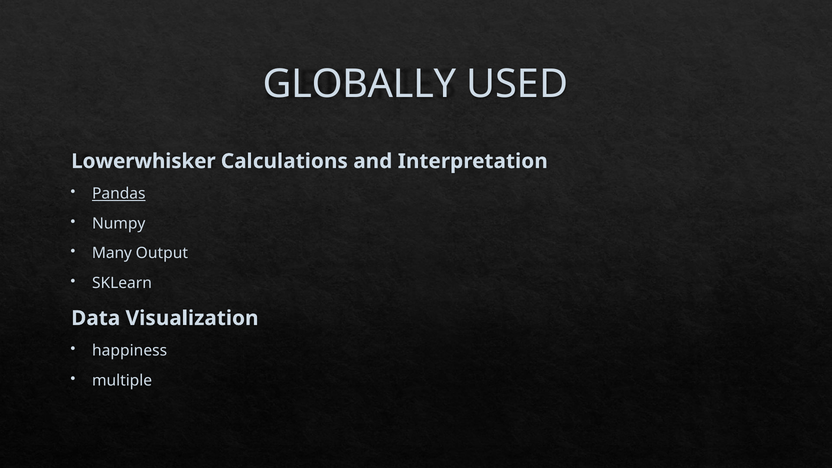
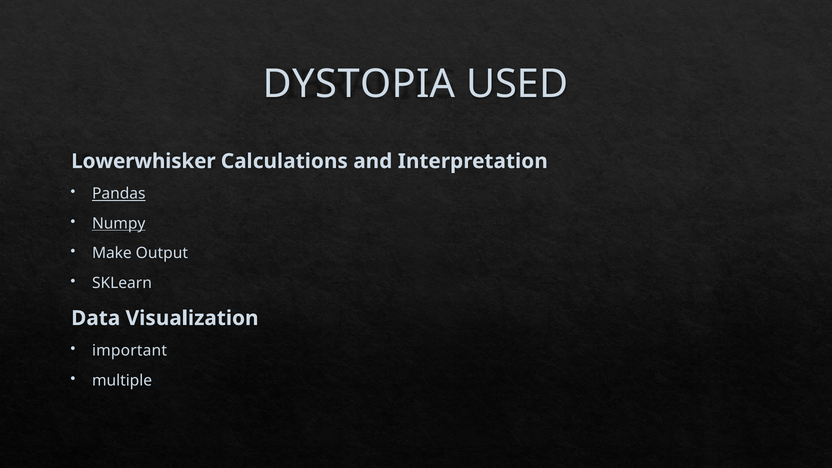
GLOBALLY: GLOBALLY -> DYSTOPIA
Numpy underline: none -> present
Many: Many -> Make
happiness: happiness -> important
